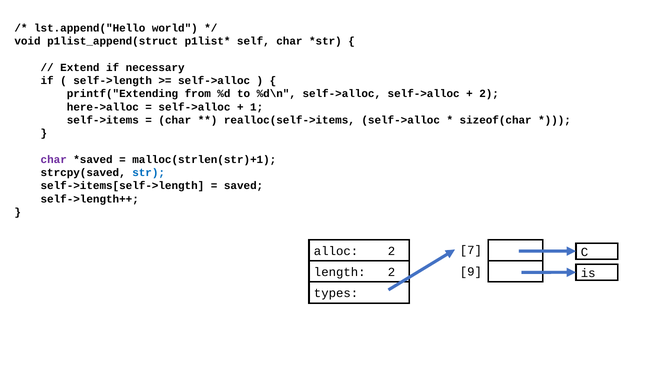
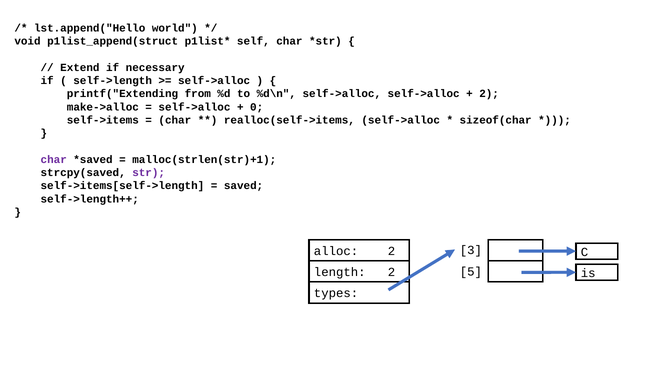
here->alloc: here->alloc -> make->alloc
1: 1 -> 0
str colour: blue -> purple
7: 7 -> 3
9: 9 -> 5
